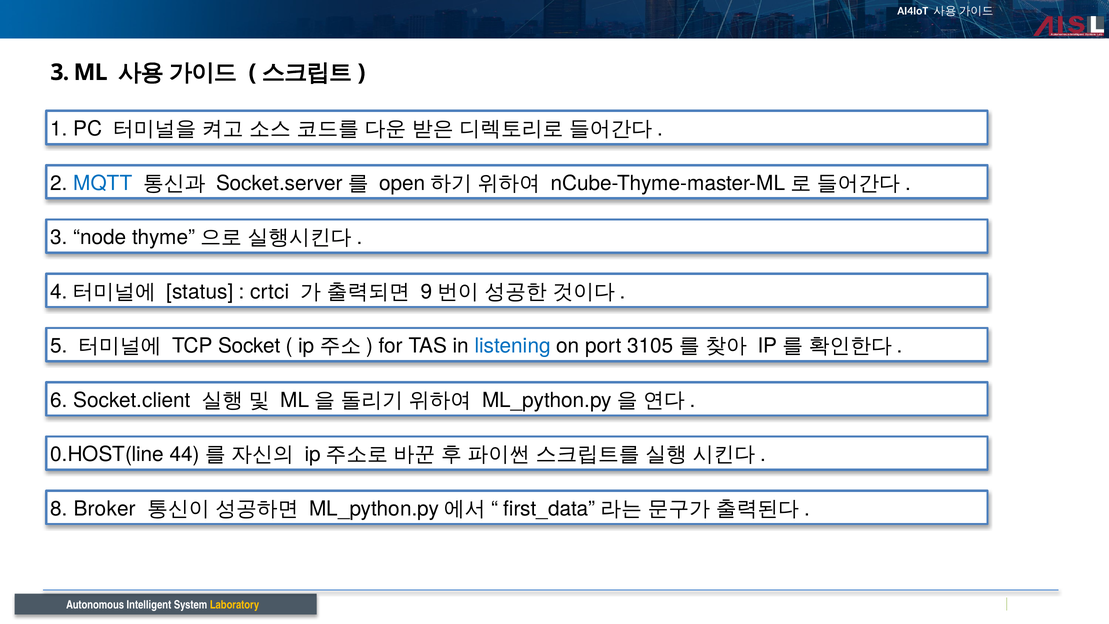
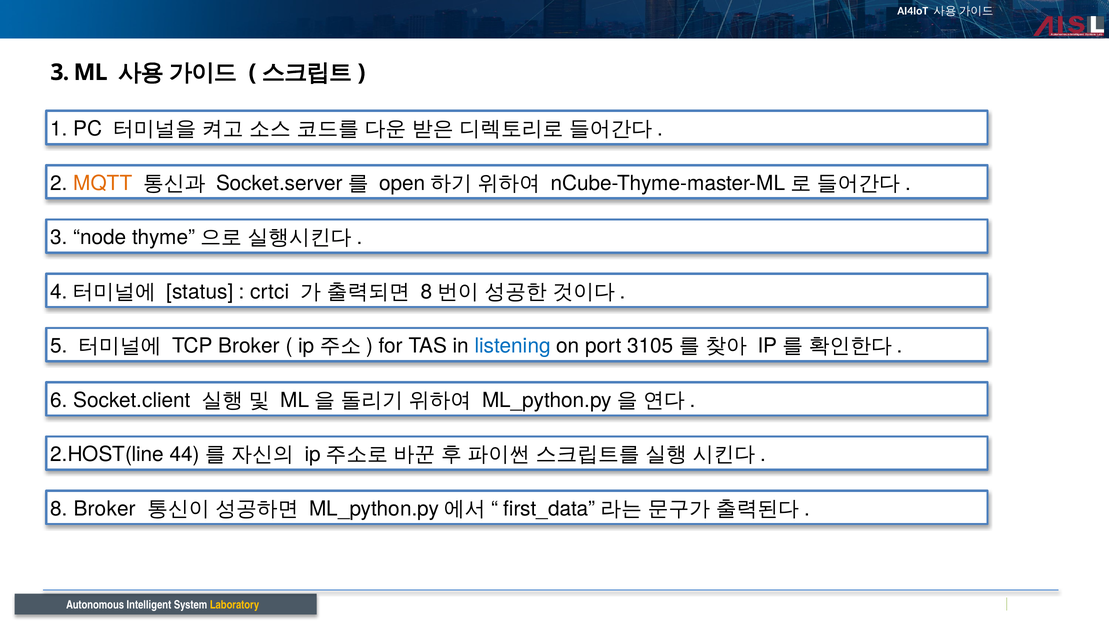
MQTT colour: blue -> orange
9 at (426, 292): 9 -> 8
TCP Socket: Socket -> Broker
0.HOST(line: 0.HOST(line -> 2.HOST(line
